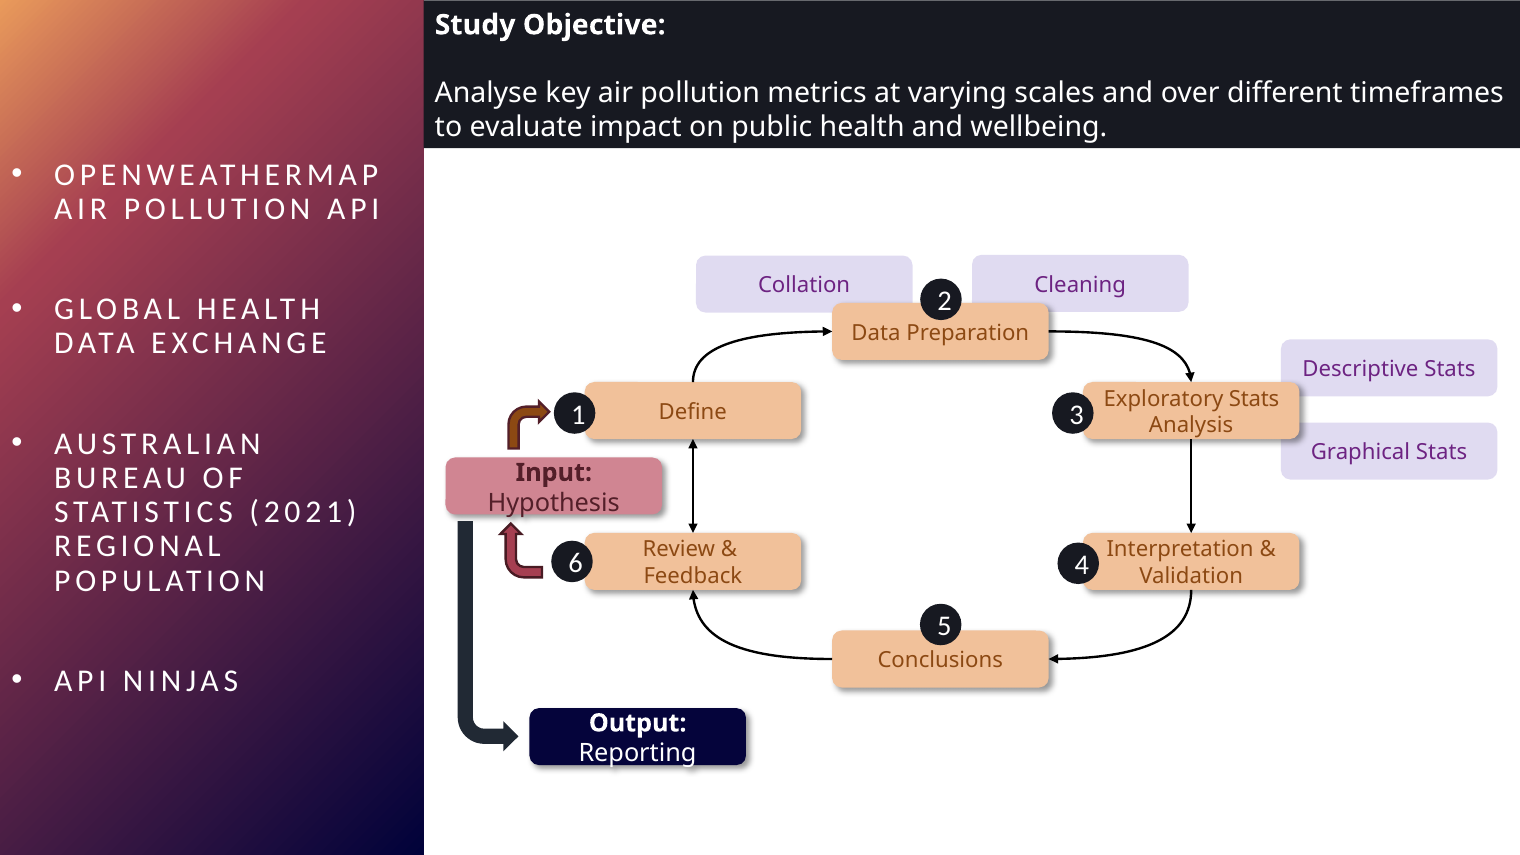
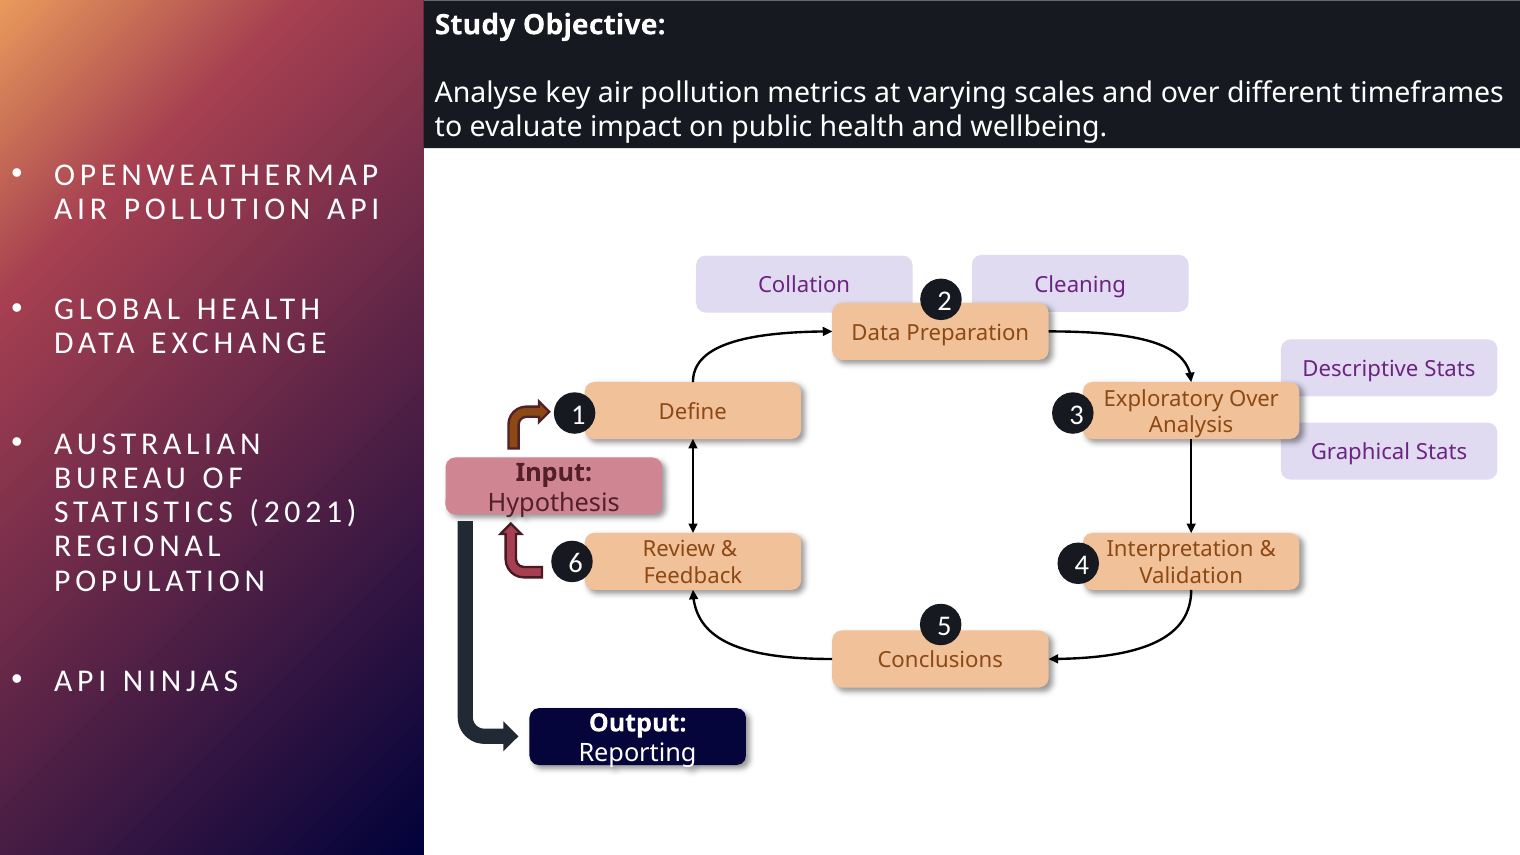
Exploratory Stats: Stats -> Over
